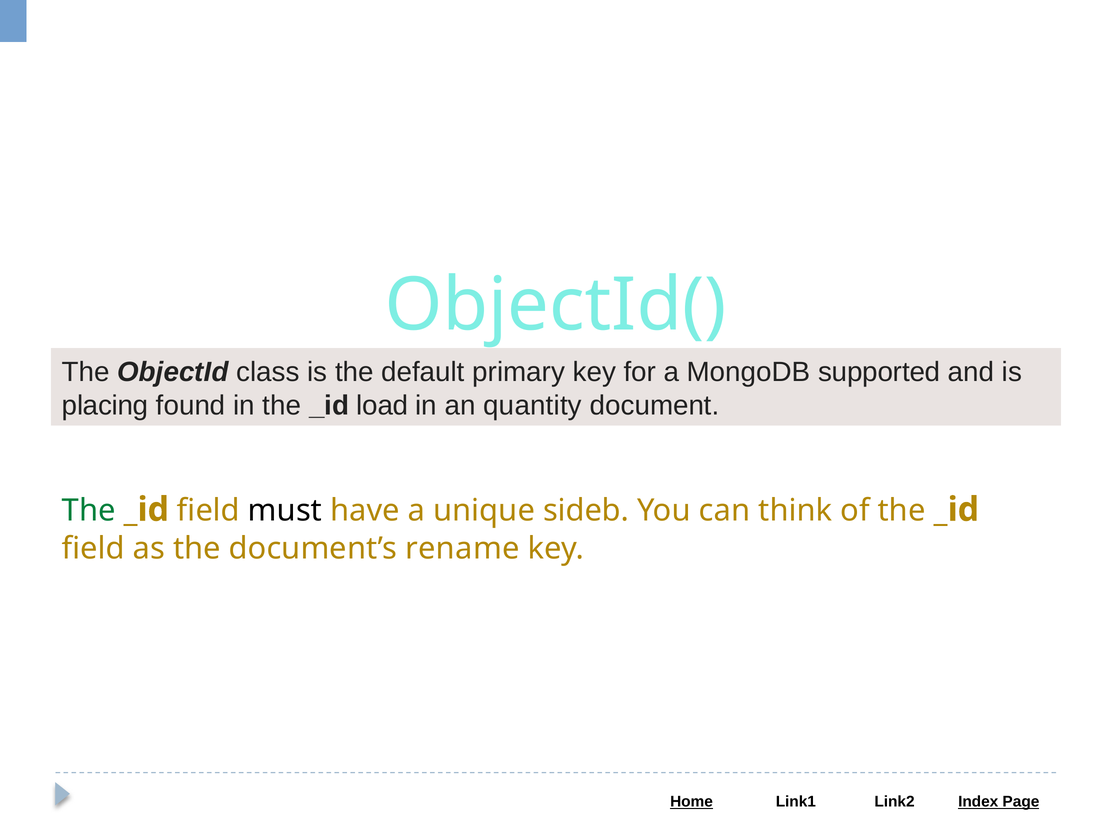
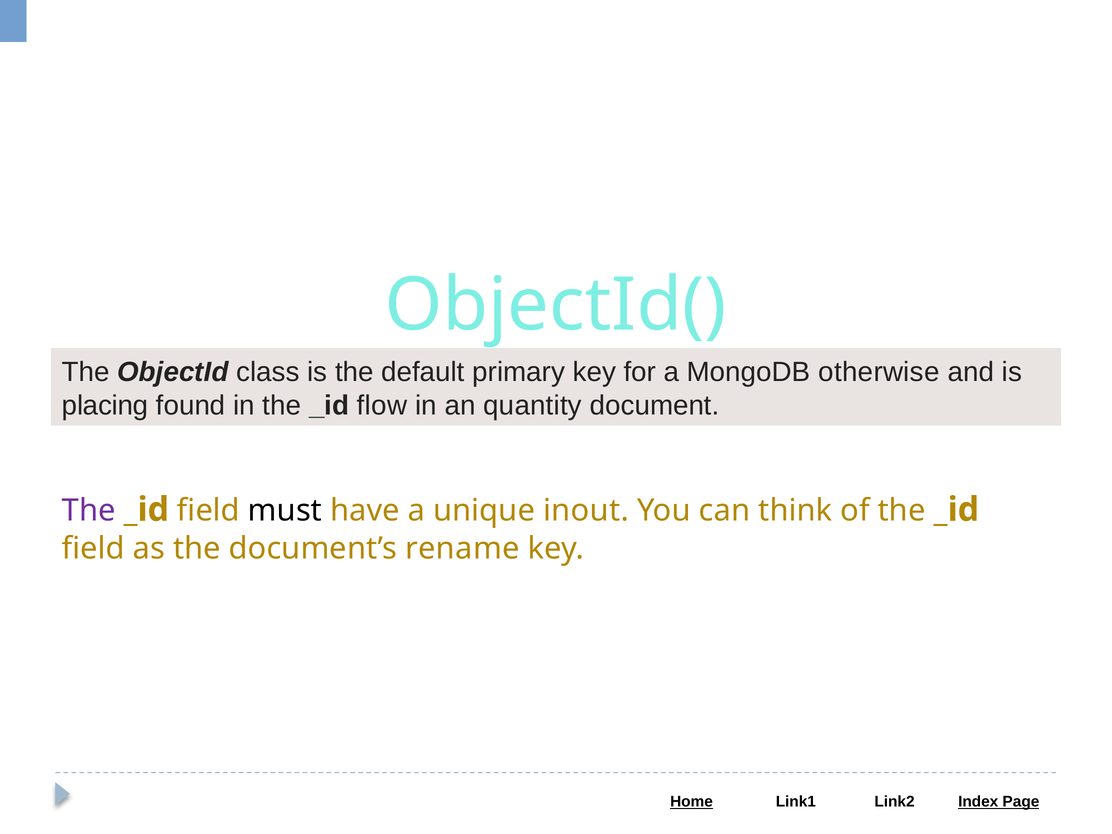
supported: supported -> otherwise
load: load -> flow
The at (89, 511) colour: green -> purple
sideb: sideb -> inout
